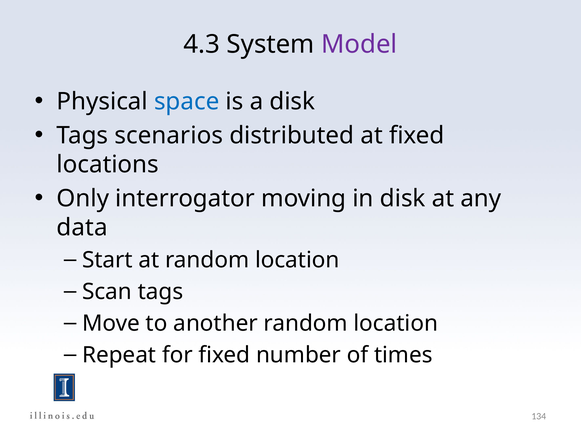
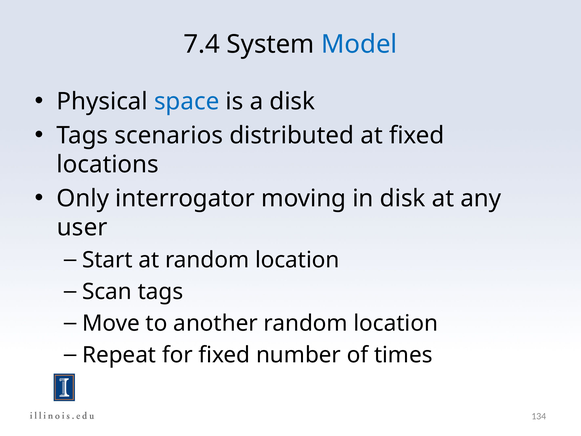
4.3: 4.3 -> 7.4
Model colour: purple -> blue
data: data -> user
